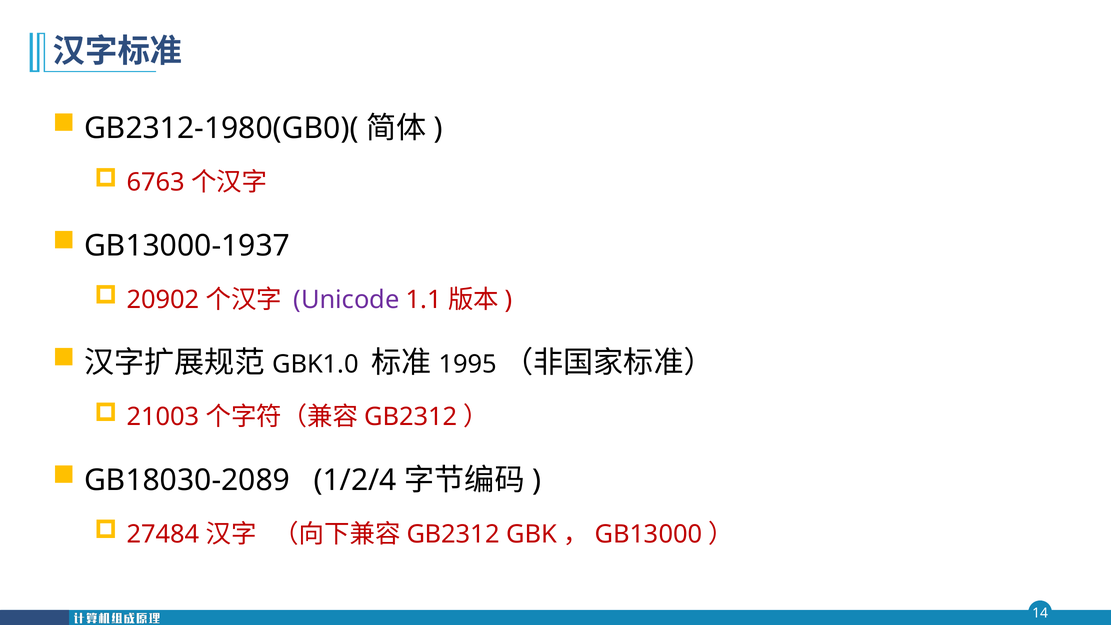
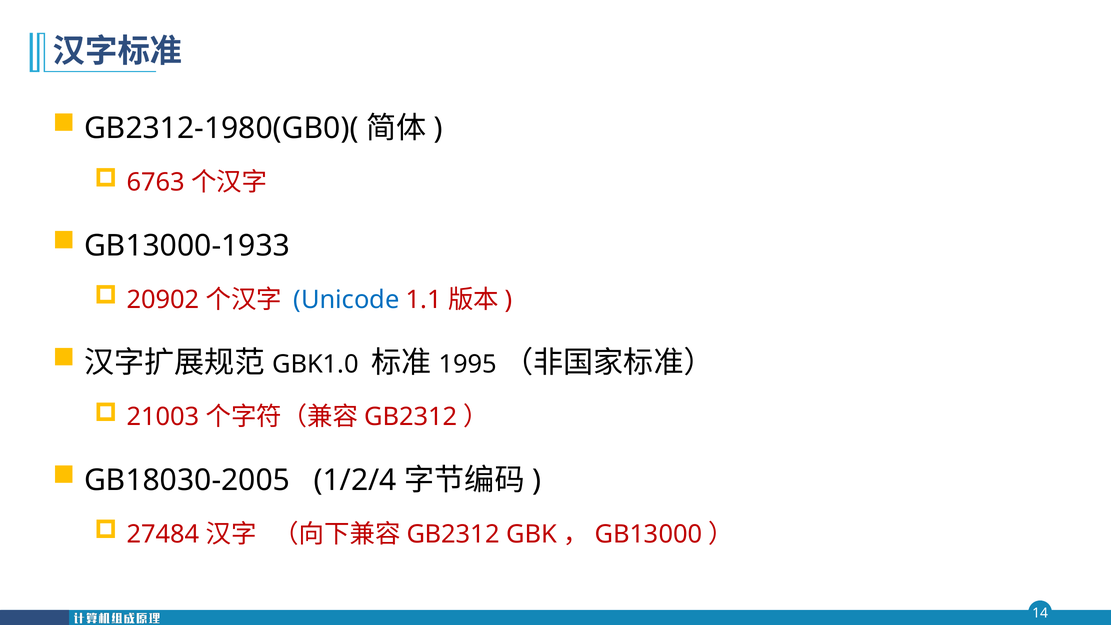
GB13000-1937: GB13000-1937 -> GB13000-1933
Unicode colour: purple -> blue
GB18030-2089: GB18030-2089 -> GB18030-2005
